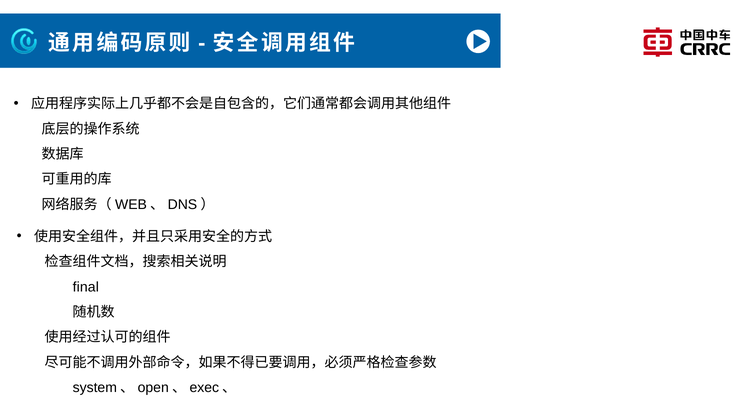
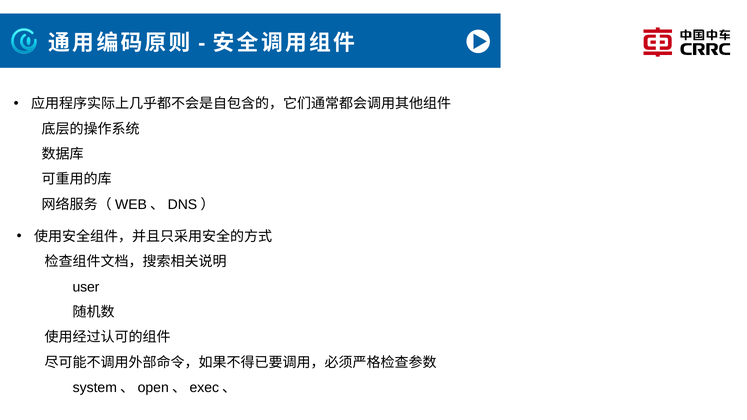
final: final -> user
